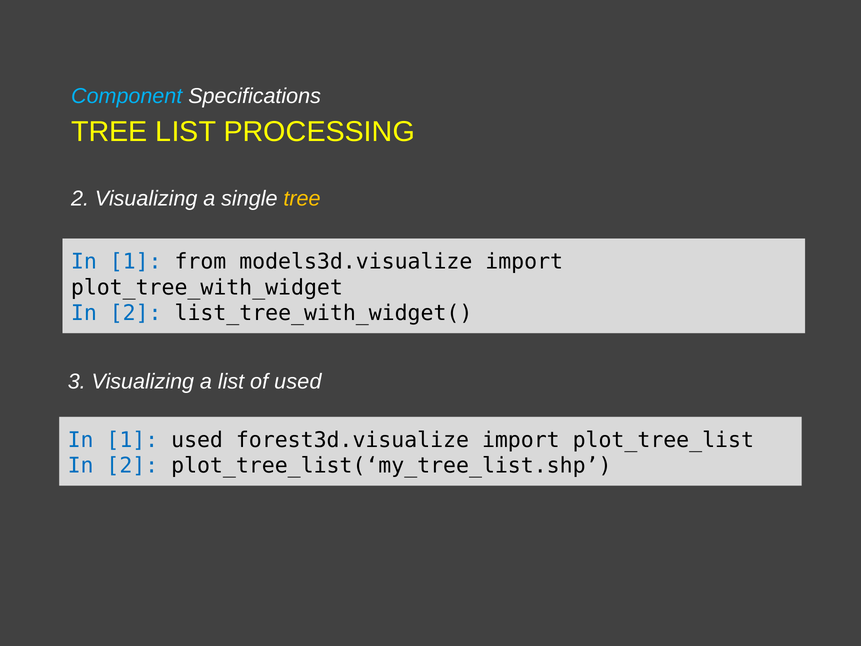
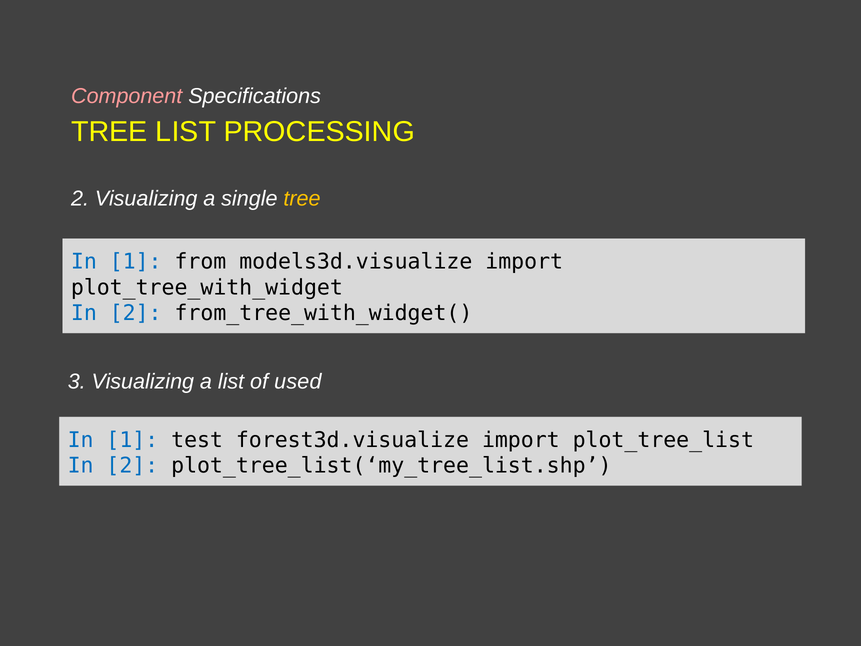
Component colour: light blue -> pink
list_tree_with_widget(: list_tree_with_widget( -> from_tree_with_widget(
1 used: used -> test
